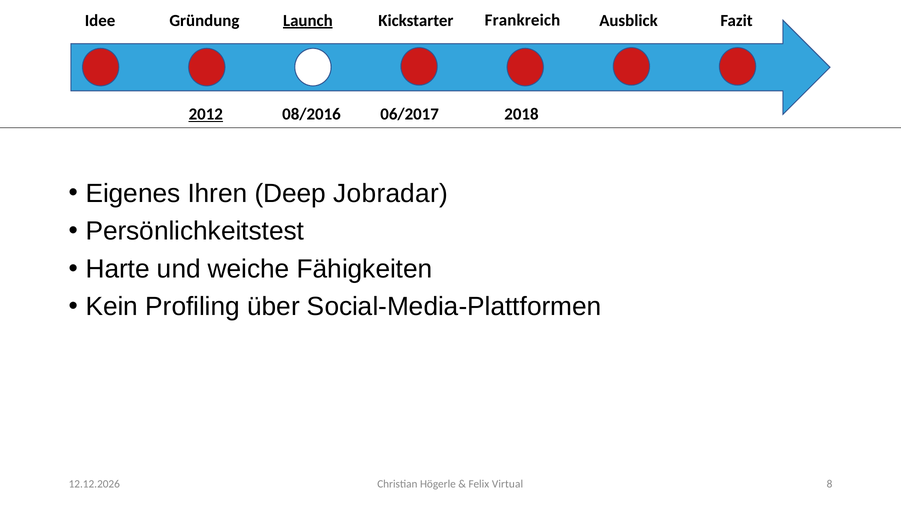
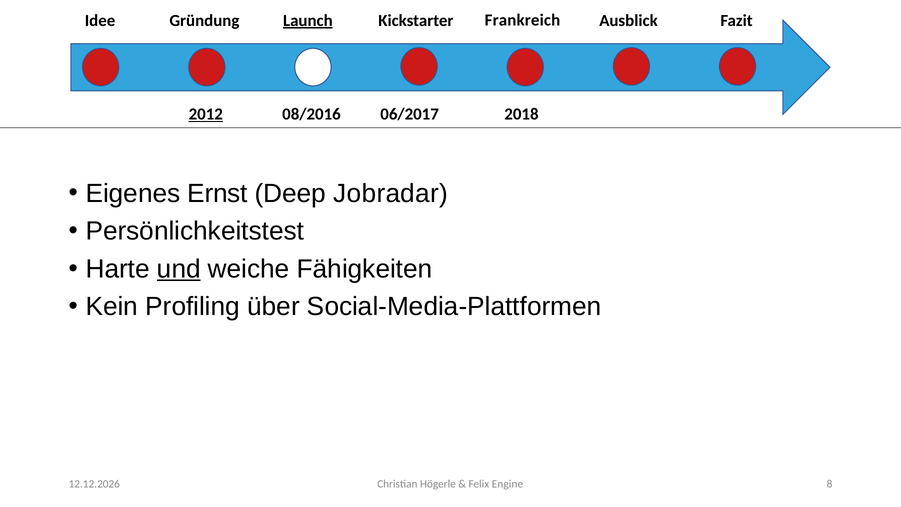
Ihren: Ihren -> Ernst
und underline: none -> present
Virtual: Virtual -> Engine
